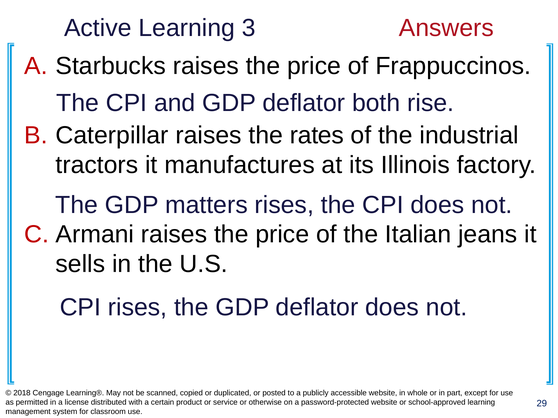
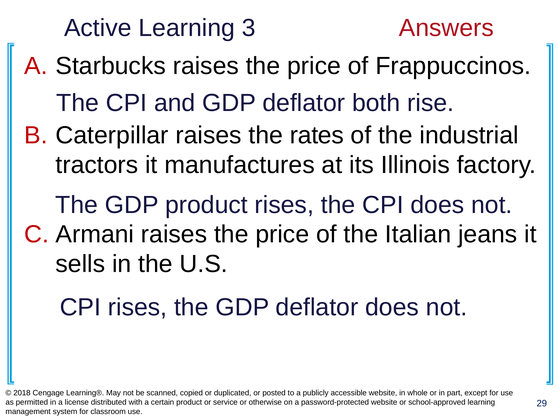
GDP matters: matters -> product
